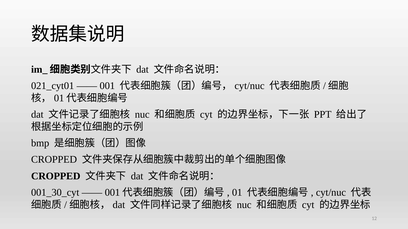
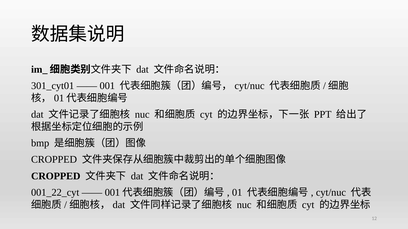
021_cyt01: 021_cyt01 -> 301_cyt01
001_30_cyt: 001_30_cyt -> 001_22_cyt
